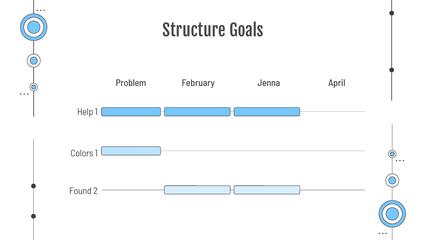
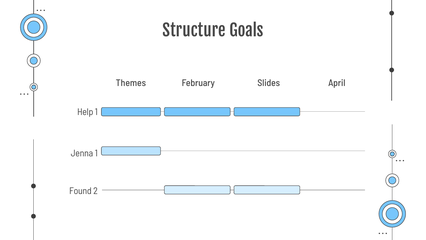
Problem: Problem -> Themes
Jenna: Jenna -> Slides
Colors: Colors -> Jenna
